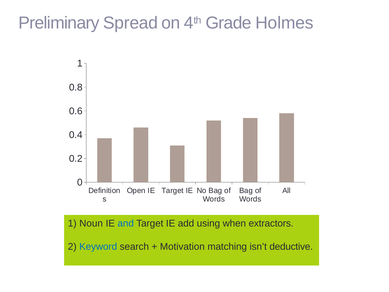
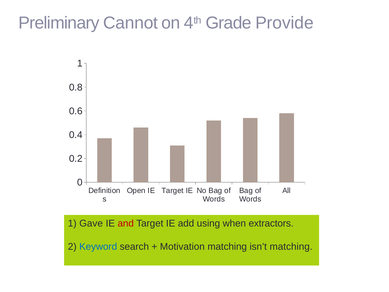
Spread: Spread -> Cannot
Holmes: Holmes -> Provide
Noun: Noun -> Gave
and colour: blue -> red
isn’t deductive: deductive -> matching
